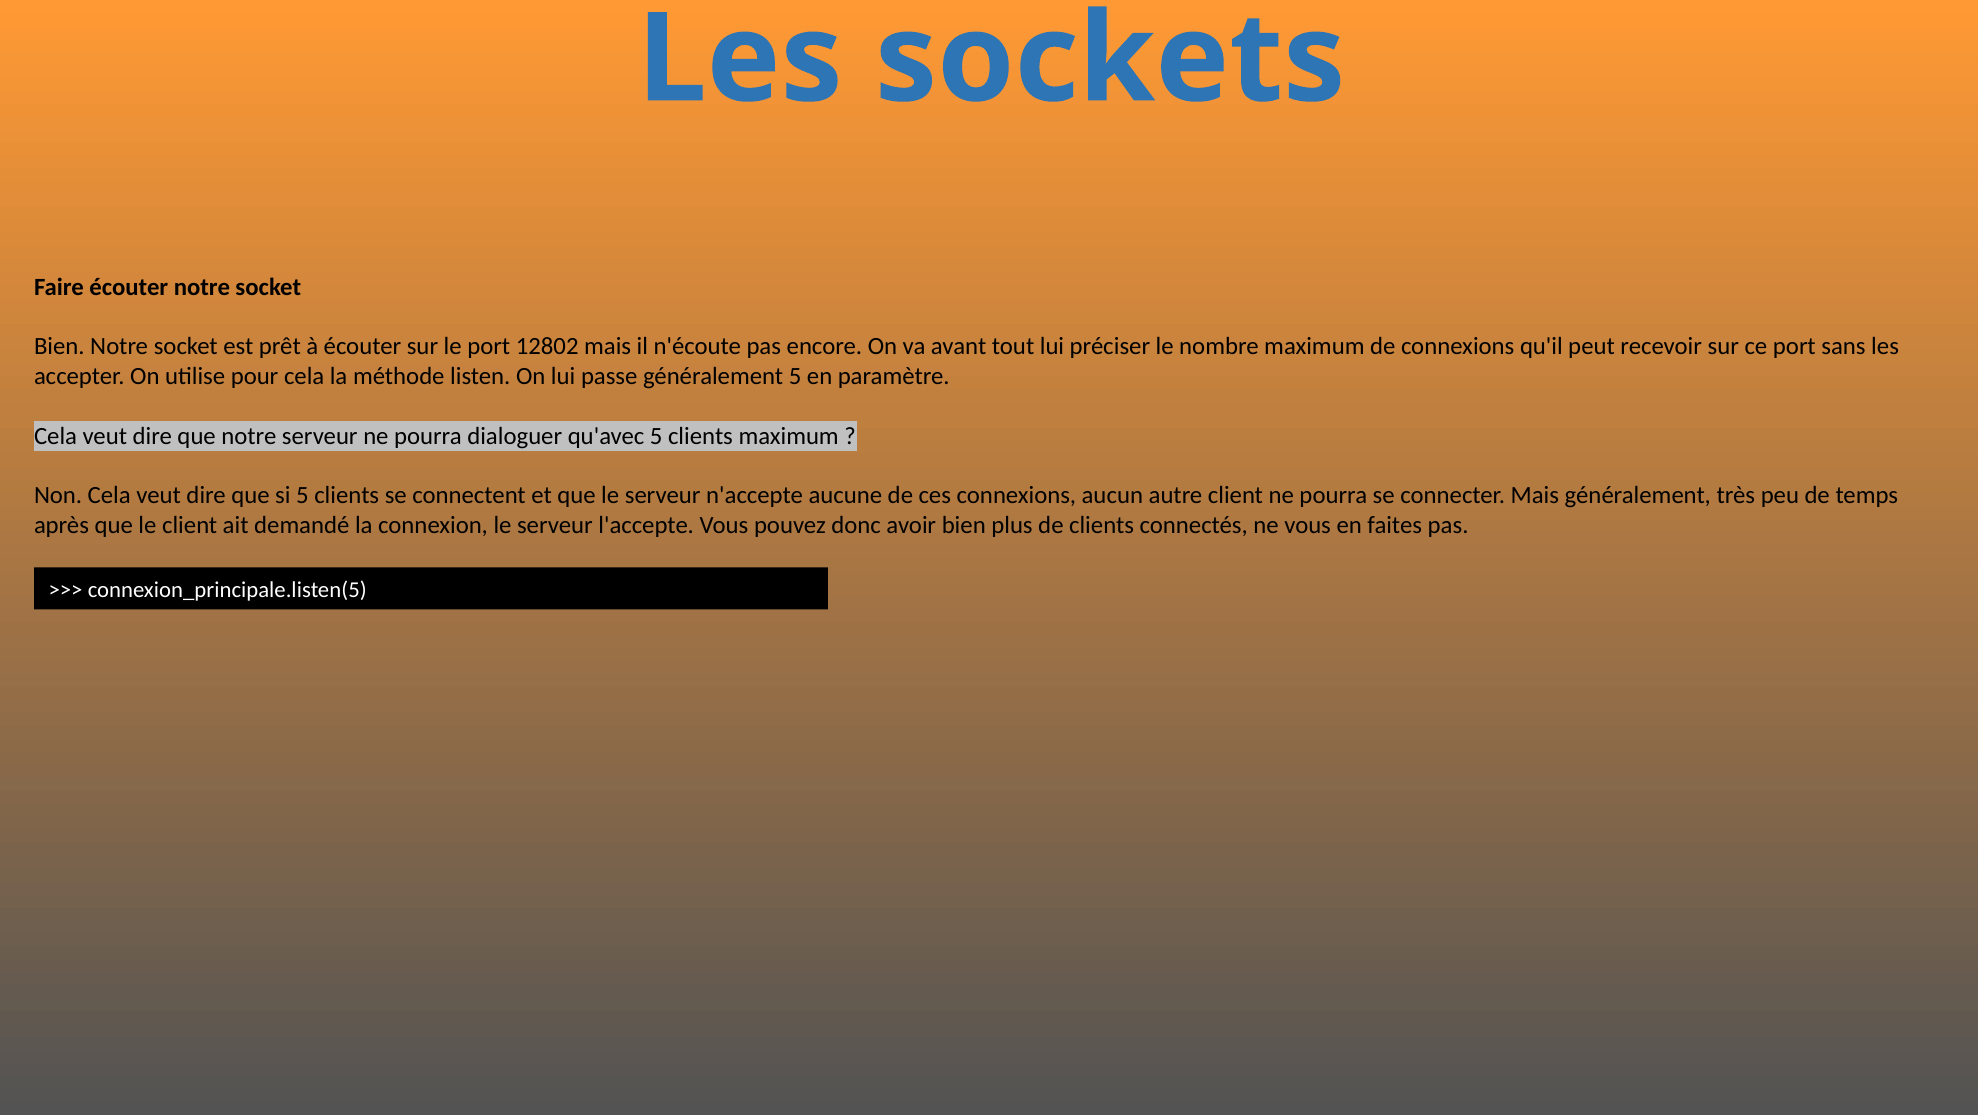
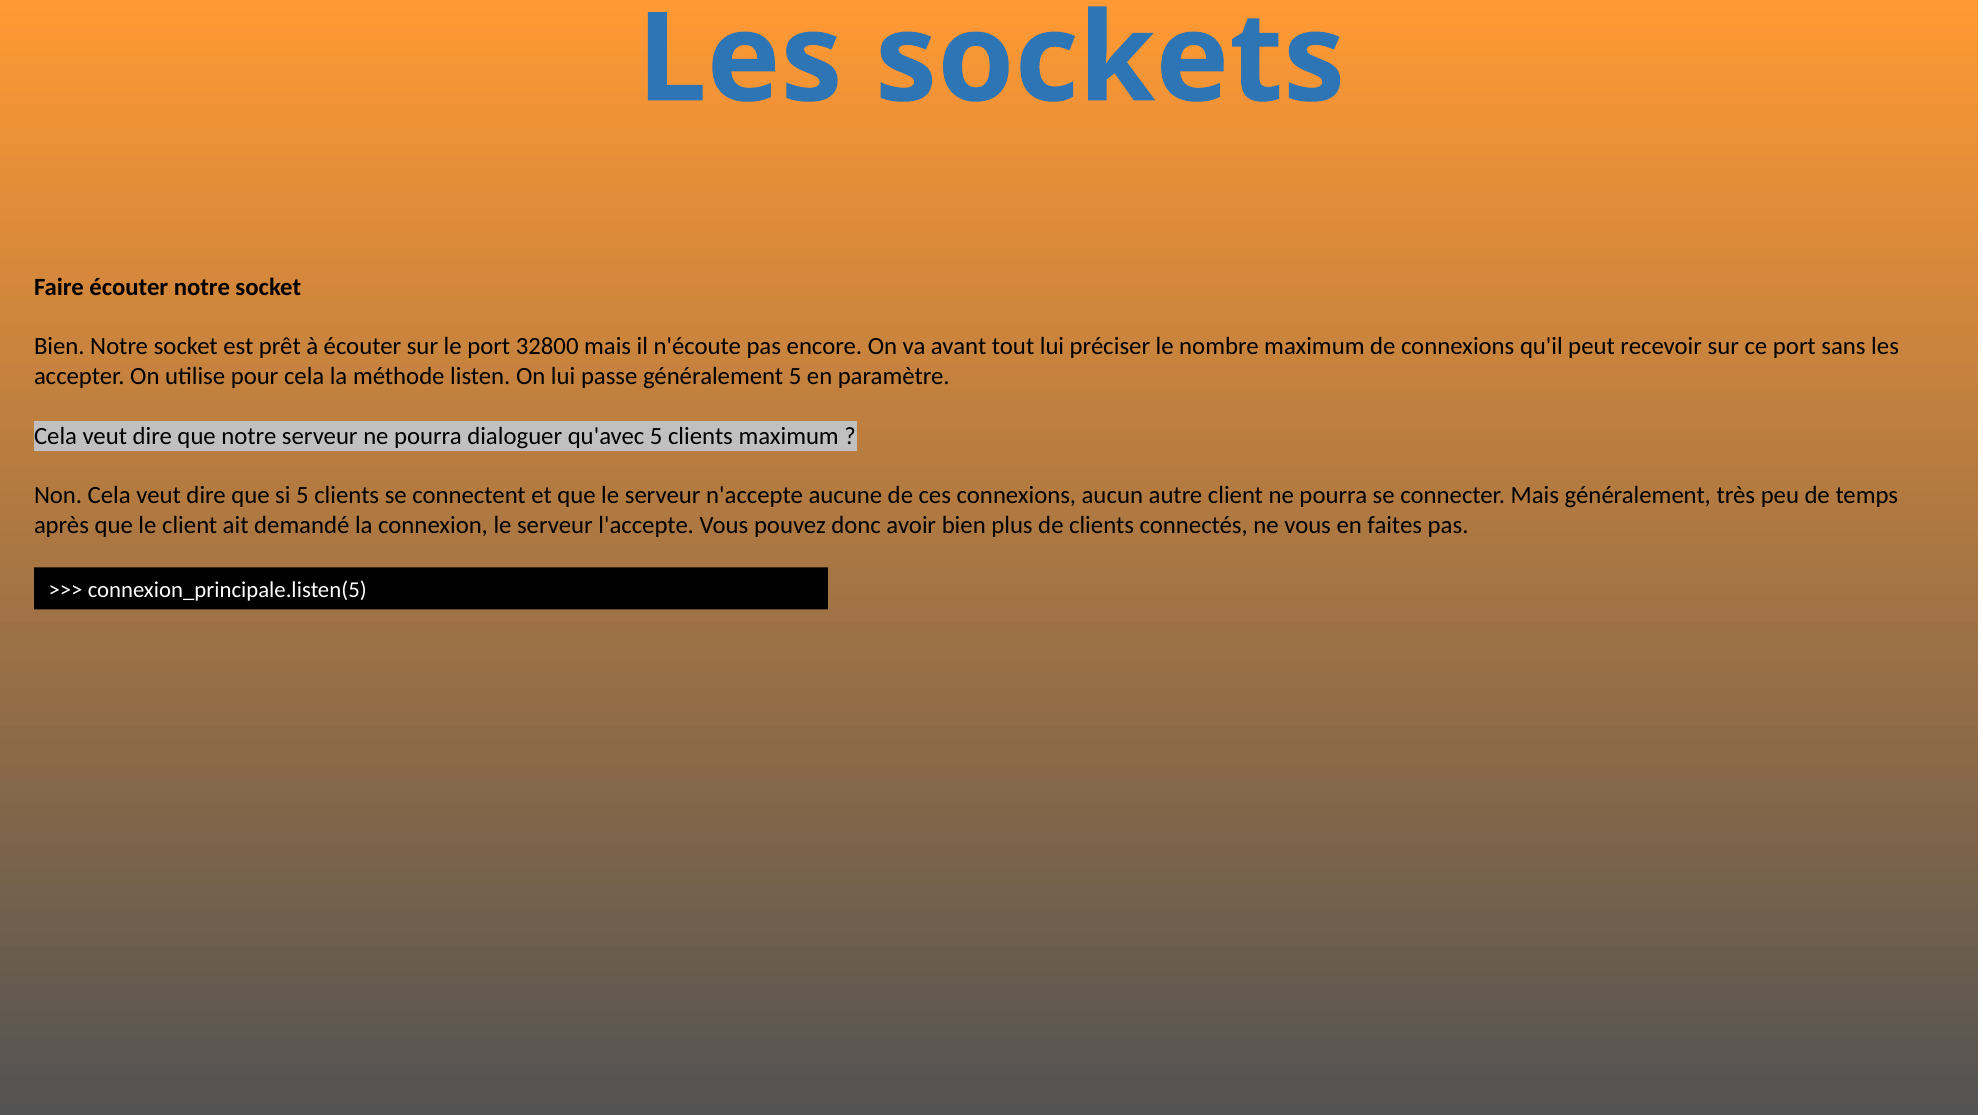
12802: 12802 -> 32800
